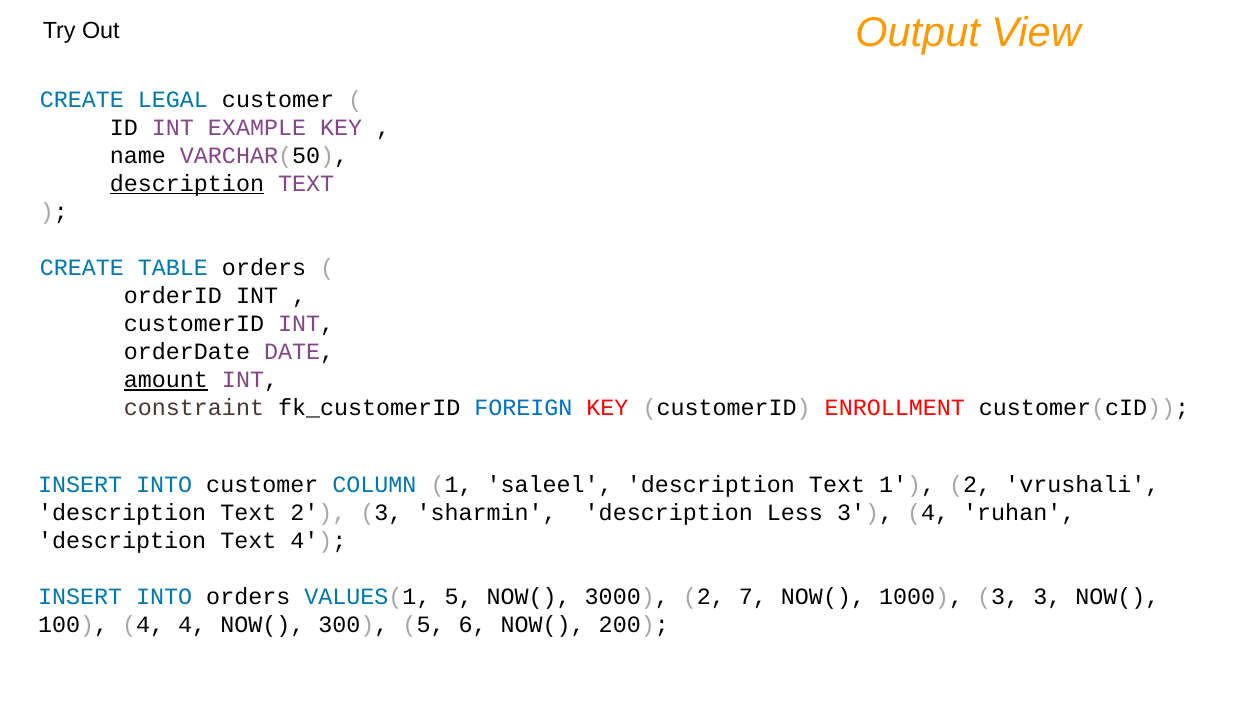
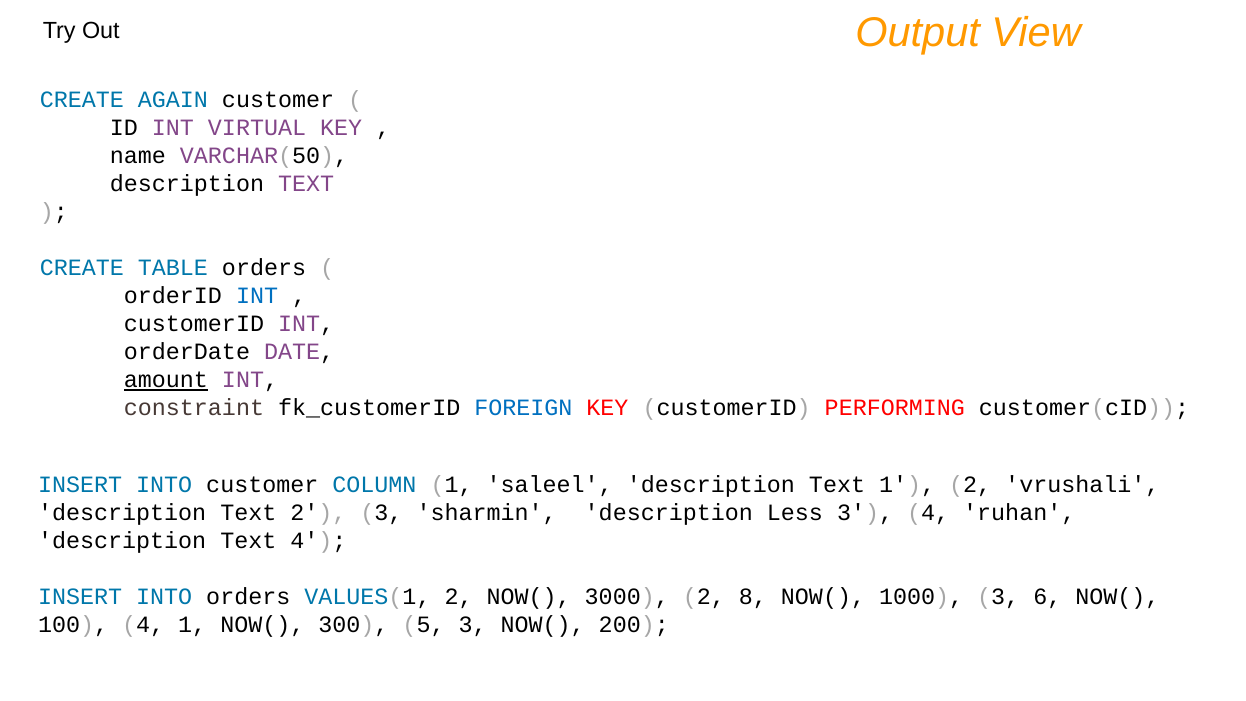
LEGAL: LEGAL -> AGAIN
EXAMPLE: EXAMPLE -> VIRTUAL
description at (187, 184) underline: present -> none
INT at (257, 296) colour: black -> blue
ENROLLMENT: ENROLLMENT -> PERFORMING
VALUES(1 5: 5 -> 2
7: 7 -> 8
3 3: 3 -> 6
4 4: 4 -> 1
5 6: 6 -> 3
